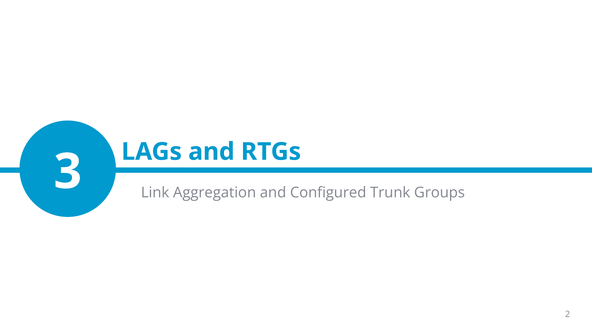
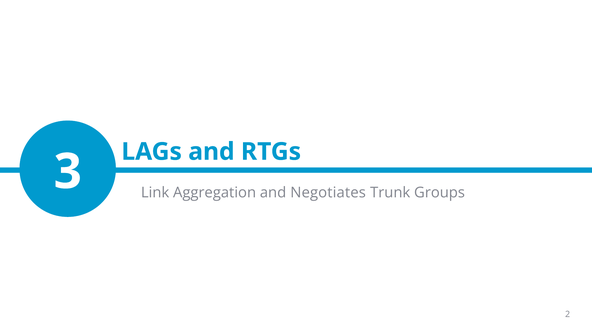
Configured: Configured -> Negotiates
